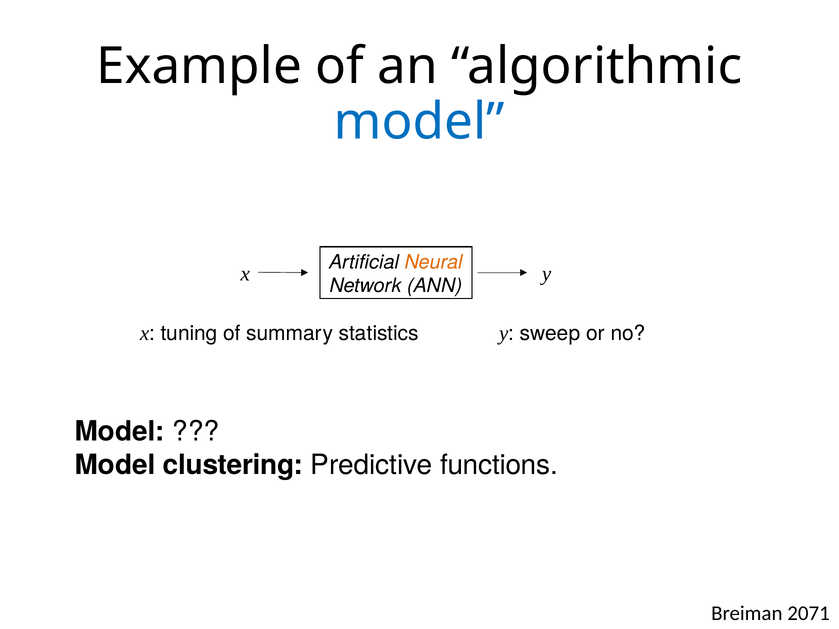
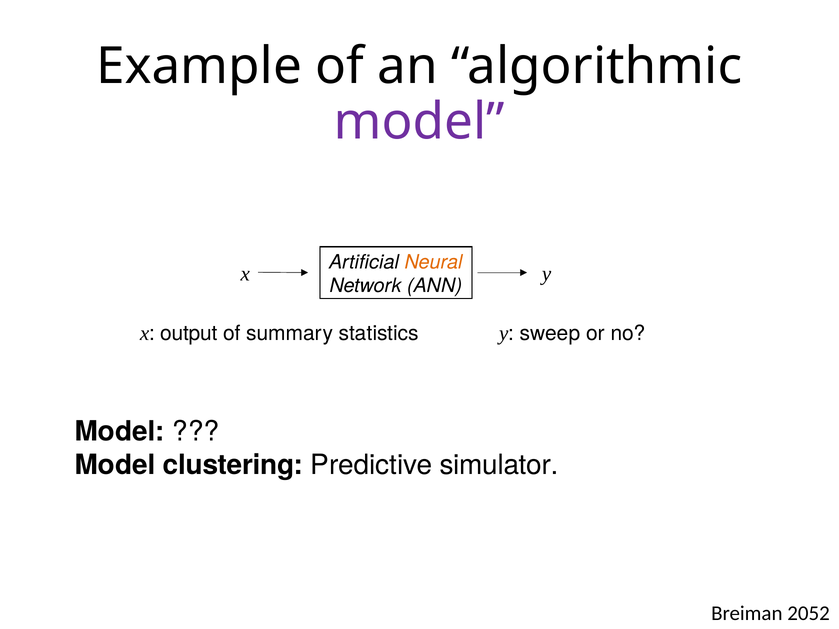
model at (419, 122) colour: blue -> purple
tuning: tuning -> output
functions: functions -> simulator
2071: 2071 -> 2052
